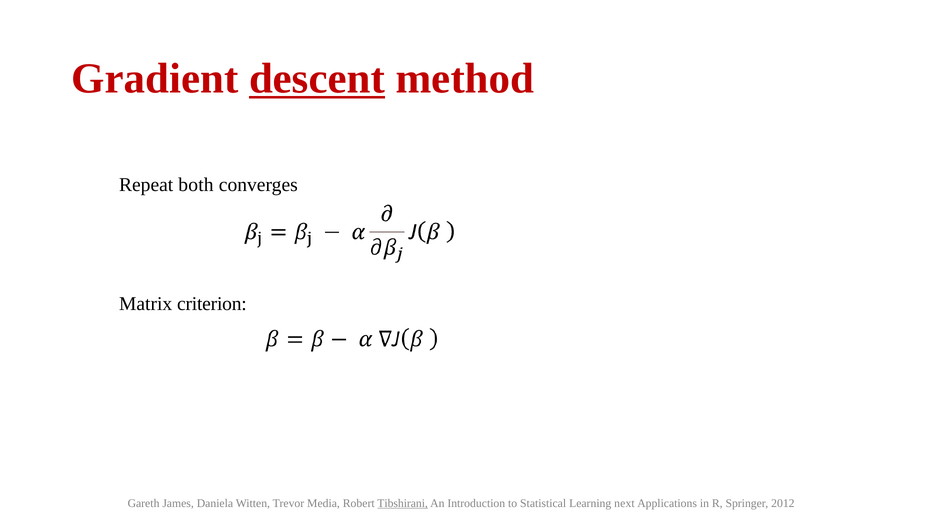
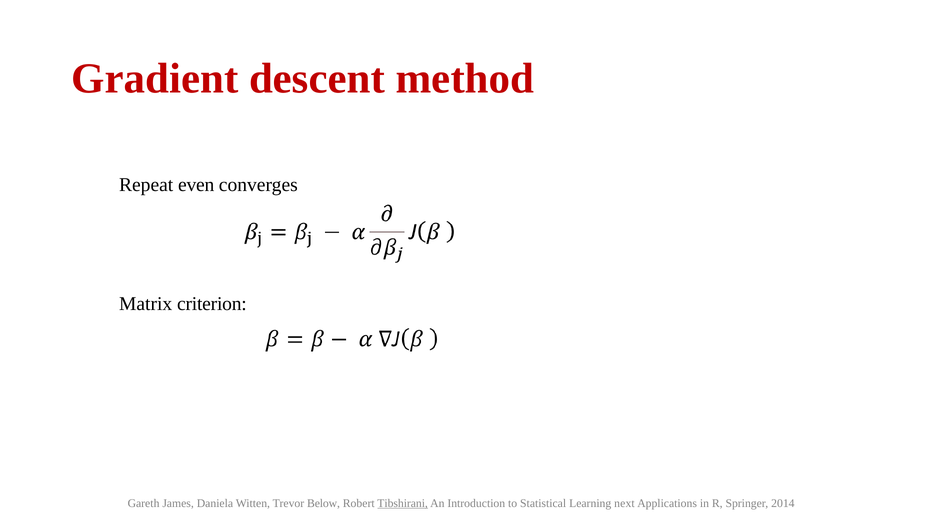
descent underline: present -> none
both: both -> even
Media: Media -> Below
2012: 2012 -> 2014
